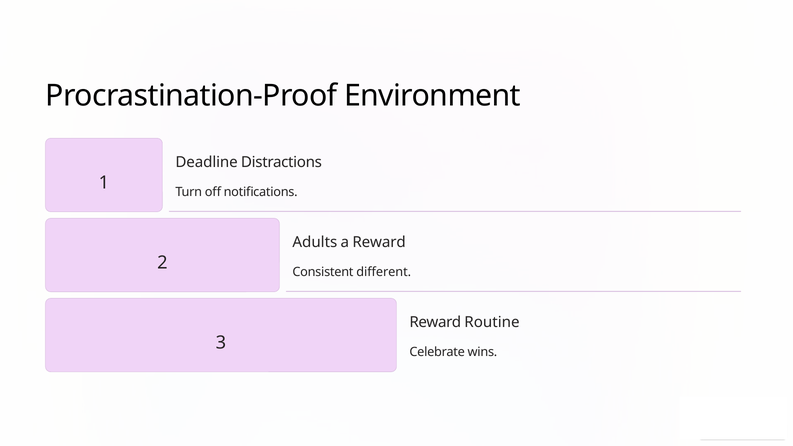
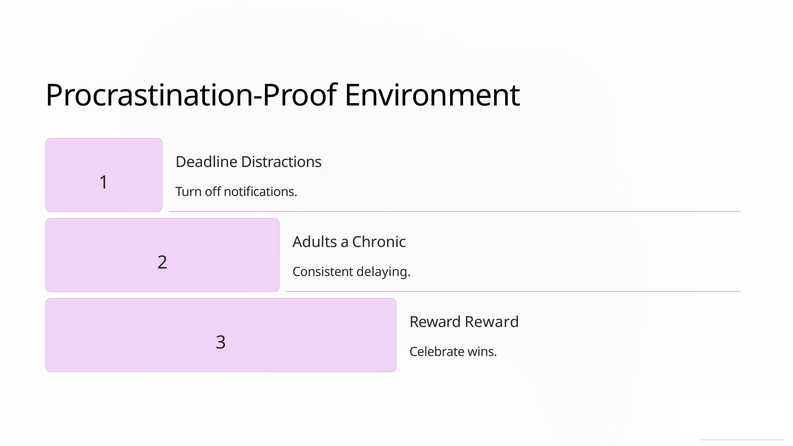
a Reward: Reward -> Chronic
different: different -> delaying
Reward Routine: Routine -> Reward
